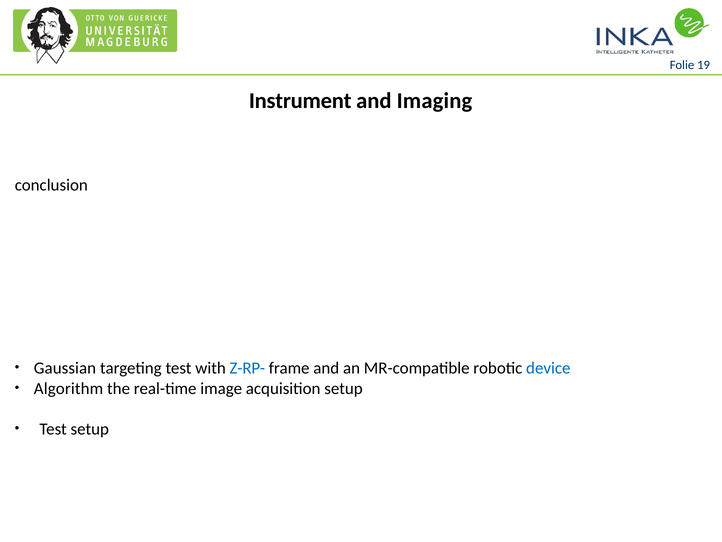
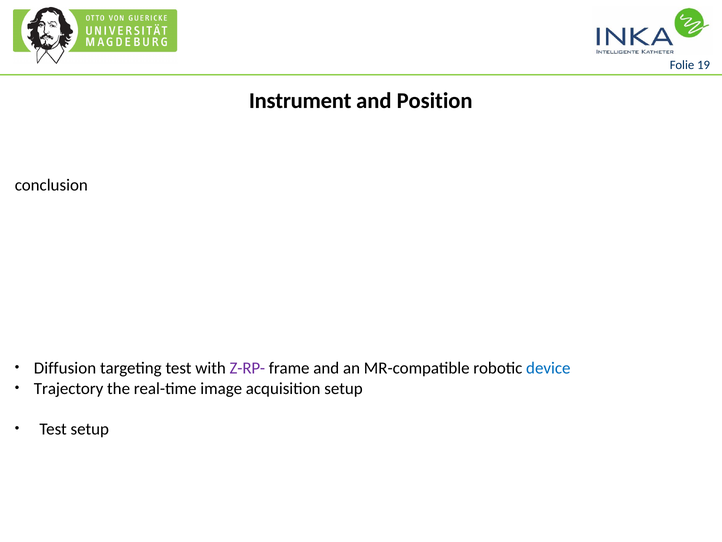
Imaging: Imaging -> Position
Gaussian: Gaussian -> Diffusion
Z-RP- colour: blue -> purple
Algorithm: Algorithm -> Trajectory
